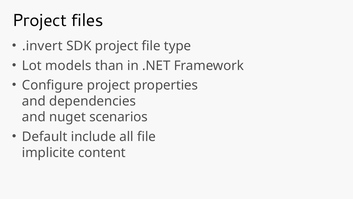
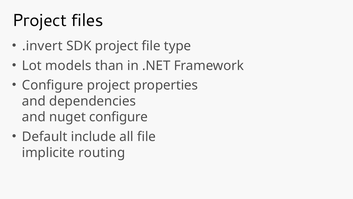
nuget scenarios: scenarios -> configure
content: content -> routing
